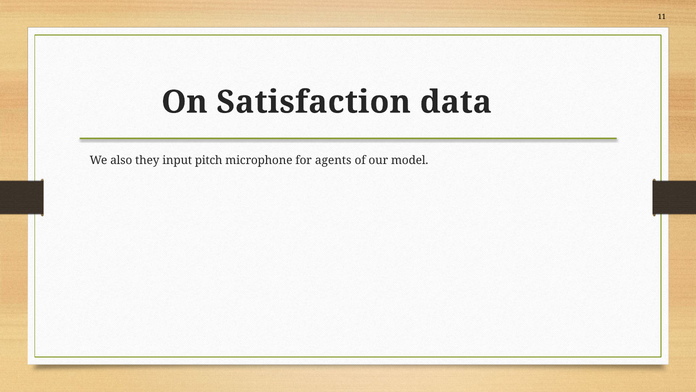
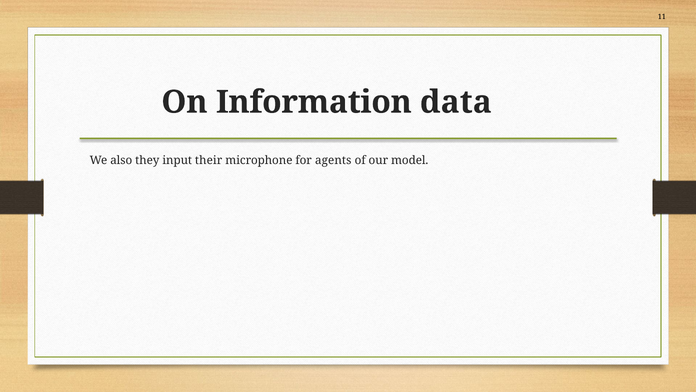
Satisfaction: Satisfaction -> Information
pitch: pitch -> their
